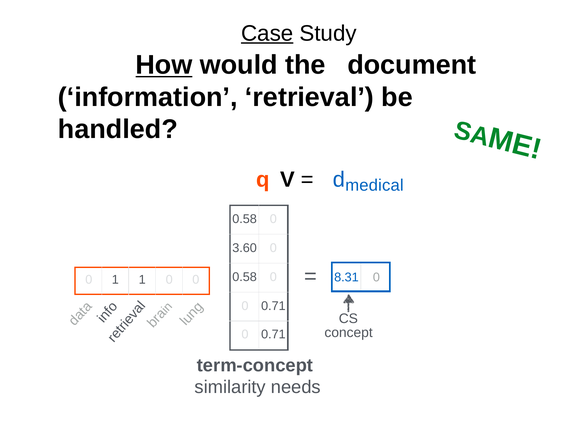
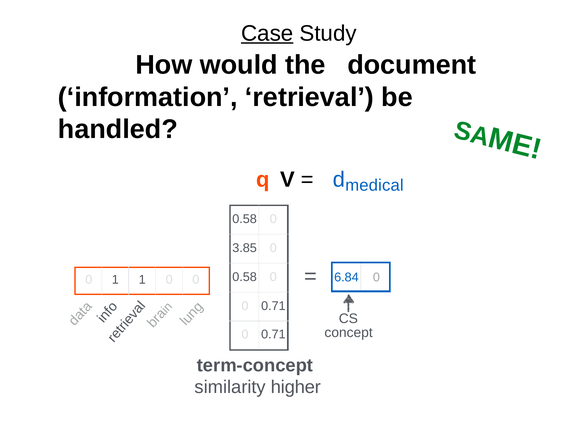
How underline: present -> none
3.60: 3.60 -> 3.85
8.31: 8.31 -> 6.84
needs: needs -> higher
